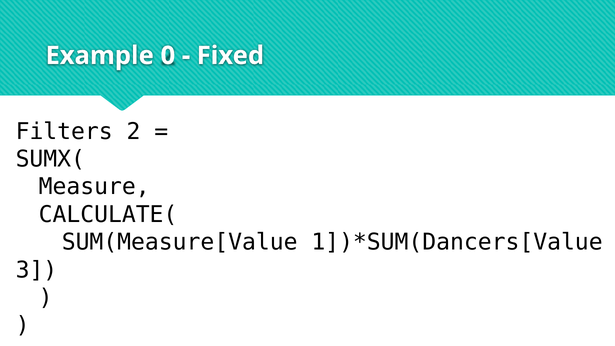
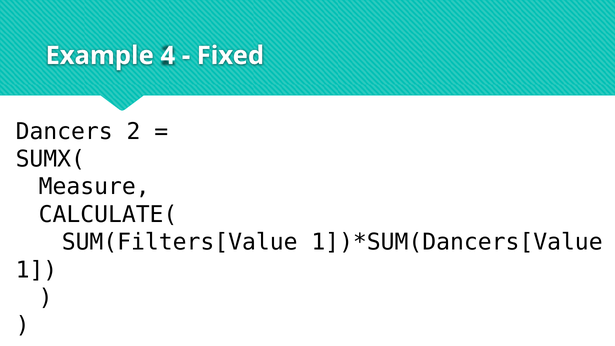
0: 0 -> 4
Filters: Filters -> Dancers
SUM(Measure[Value: SUM(Measure[Value -> SUM(Filters[Value
3: 3 -> 1
